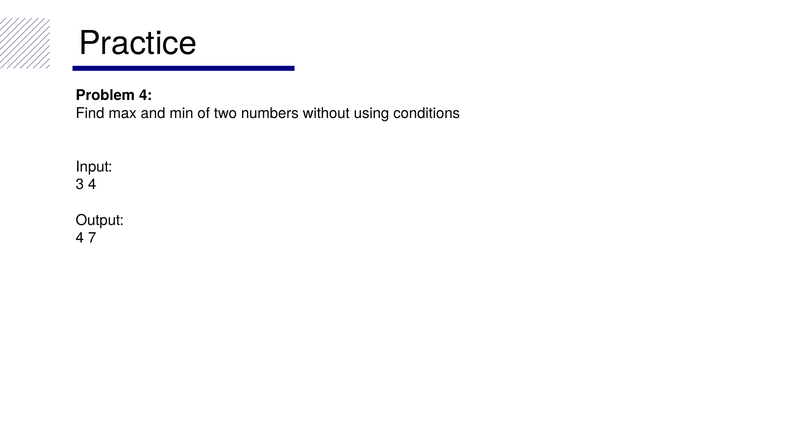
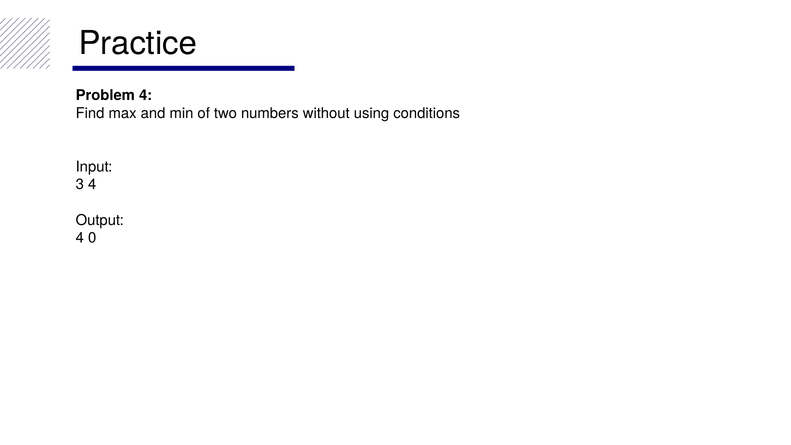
7: 7 -> 0
